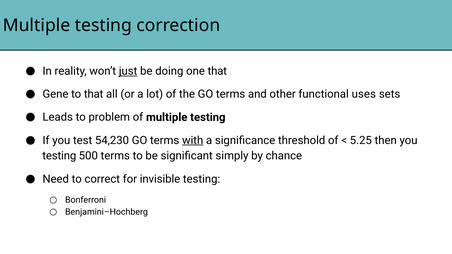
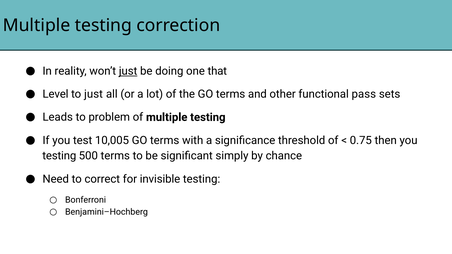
Gene: Gene -> Level
to that: that -> just
uses: uses -> pass
54,230: 54,230 -> 10,005
with underline: present -> none
5.25: 5.25 -> 0.75
